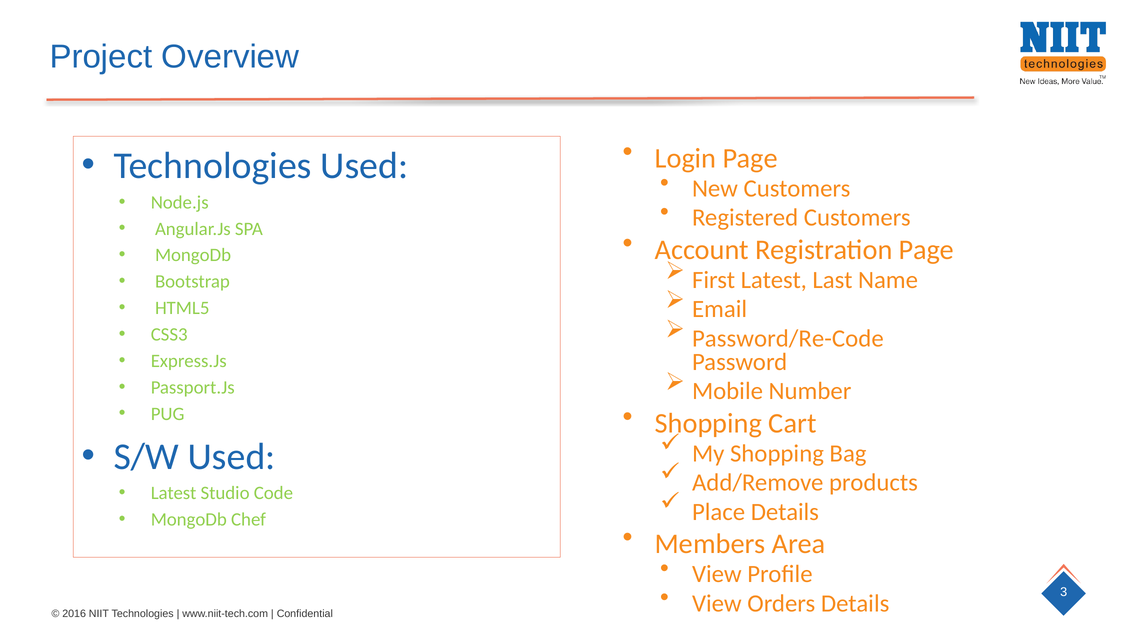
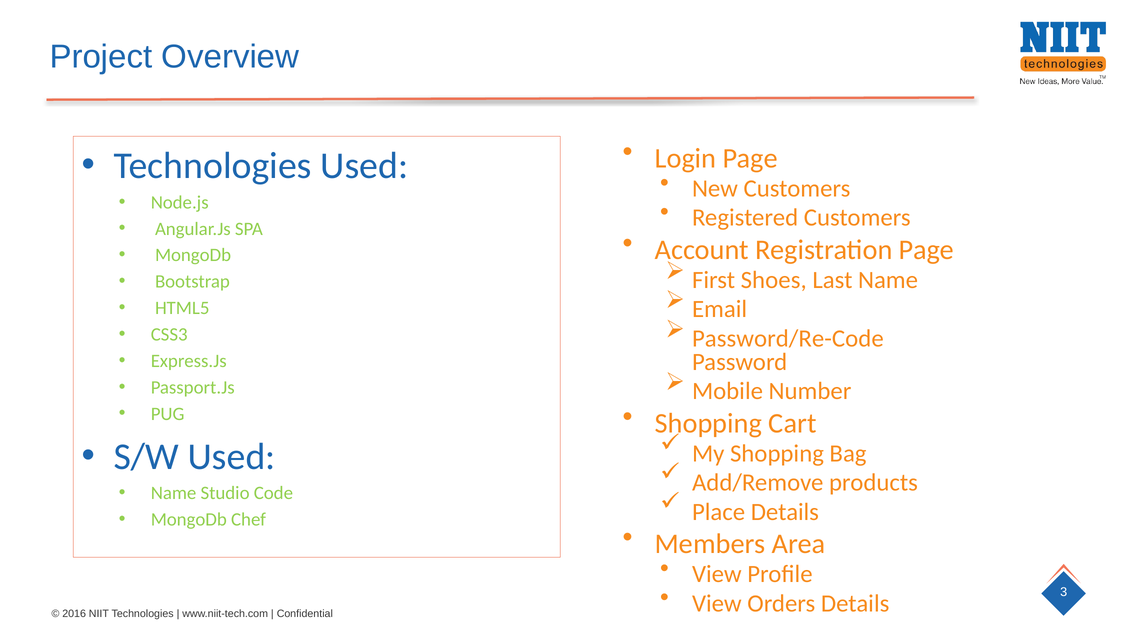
First Latest: Latest -> Shoes
Latest at (174, 493): Latest -> Name
